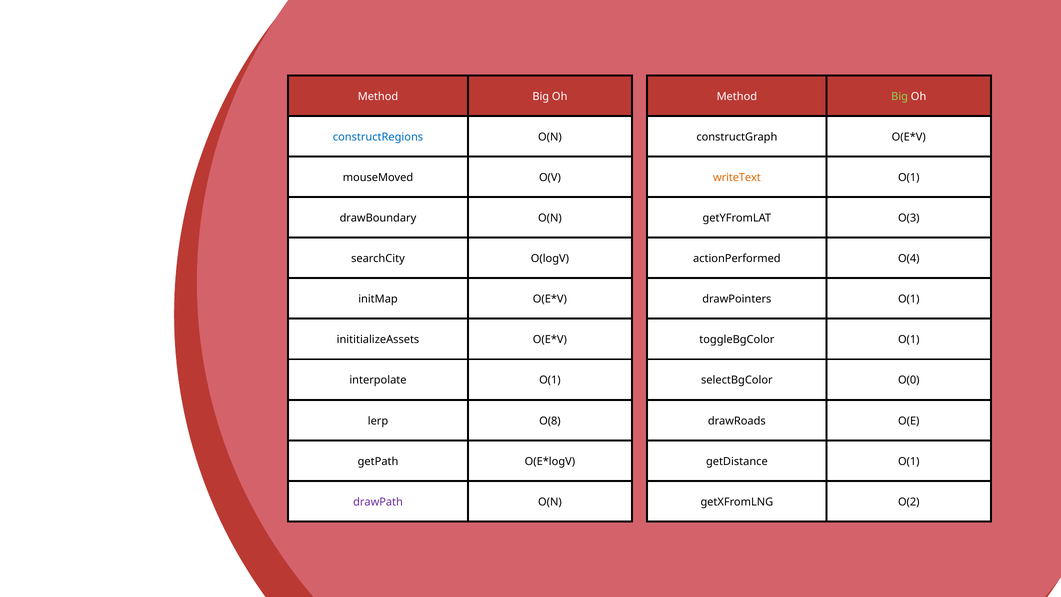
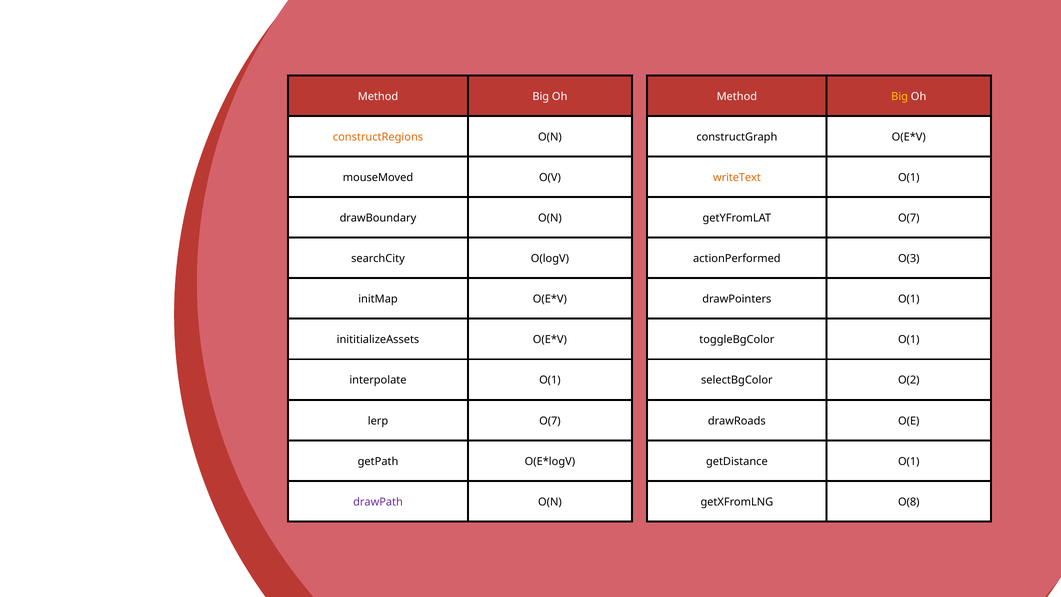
Big at (900, 96) colour: light green -> yellow
constructRegions colour: blue -> orange
getYFromLAT O(3: O(3 -> O(7
O(4: O(4 -> O(3
O(0: O(0 -> O(2
lerp O(8: O(8 -> O(7
O(2: O(2 -> O(8
